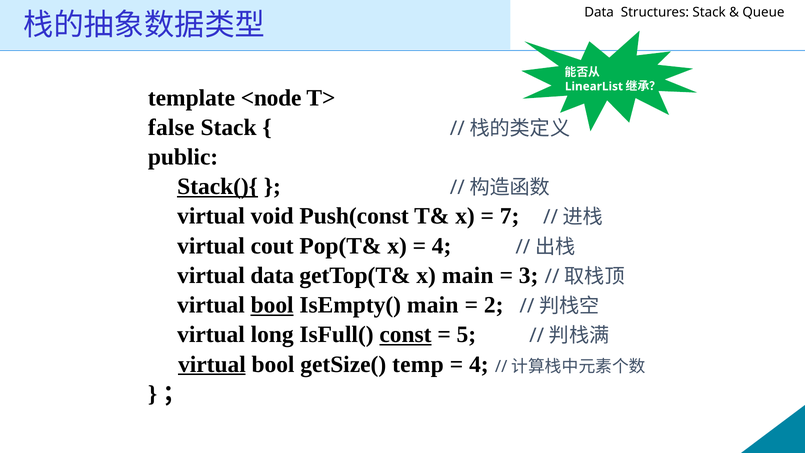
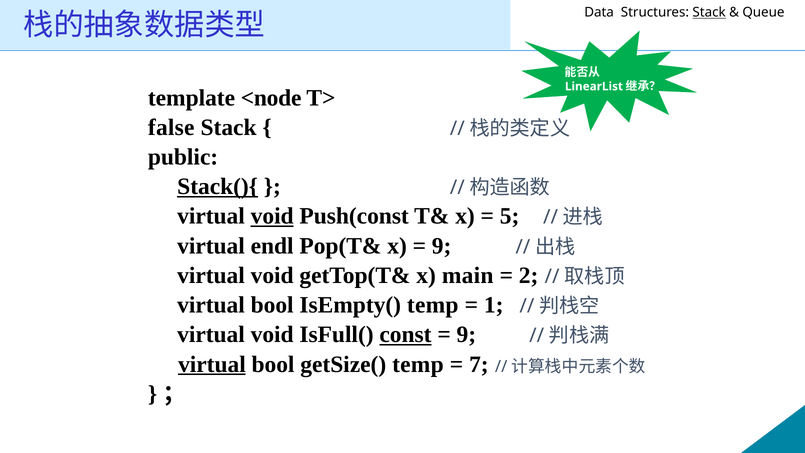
Stack at (709, 12) underline: none -> present
void at (272, 216) underline: none -> present
7: 7 -> 5
cout: cout -> endl
4 at (442, 246): 4 -> 9
data at (272, 275): data -> void
3: 3 -> 2
bool at (272, 305) underline: present -> none
IsEmpty( main: main -> temp
2: 2 -> 1
long at (272, 335): long -> void
5 at (466, 335): 5 -> 9
4 at (479, 364): 4 -> 7
